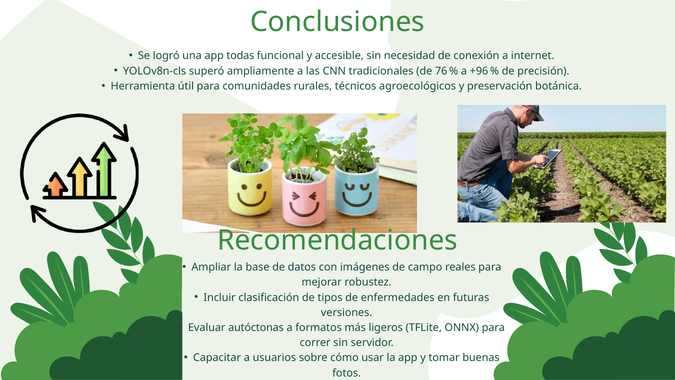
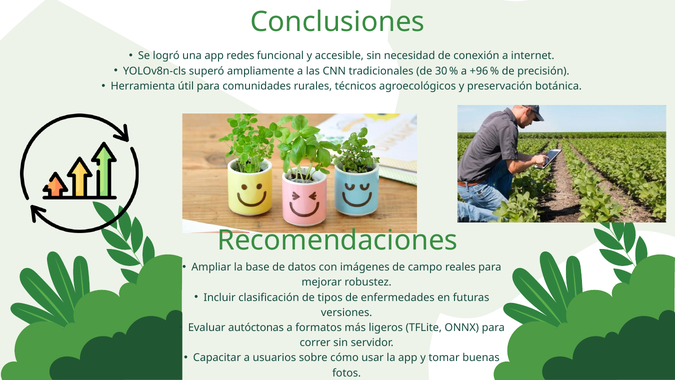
todas: todas -> redes
76: 76 -> 30
